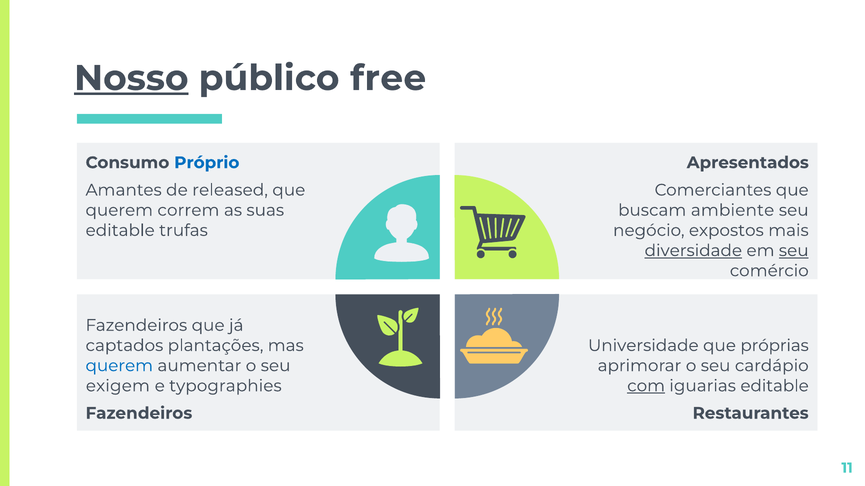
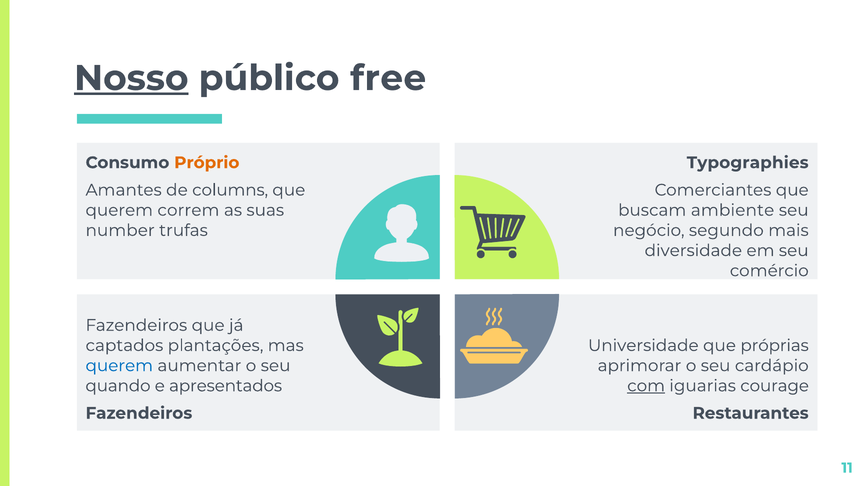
Próprio colour: blue -> orange
Apresentados: Apresentados -> Typographies
released: released -> columns
editable at (120, 231): editable -> number
expostos: expostos -> segundo
diversidade underline: present -> none
seu at (794, 251) underline: present -> none
exigem: exigem -> quando
typographies: typographies -> apresentados
iguarias editable: editable -> courage
